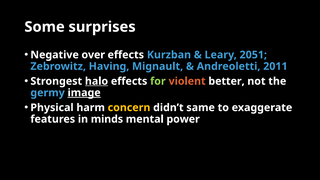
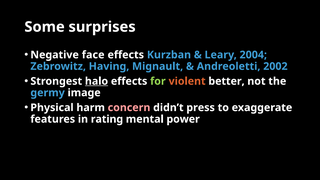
over: over -> face
2051: 2051 -> 2004
2011: 2011 -> 2002
image underline: present -> none
concern colour: yellow -> pink
same: same -> press
minds: minds -> rating
